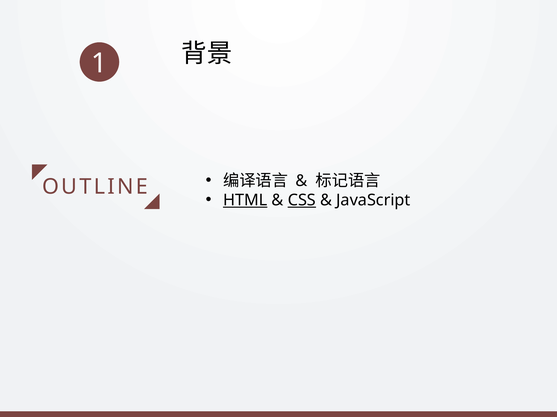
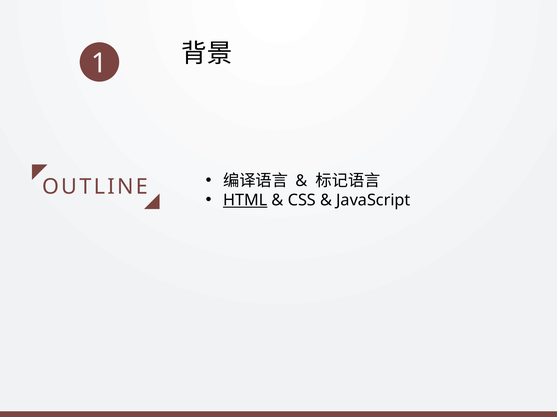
CSS underline: present -> none
